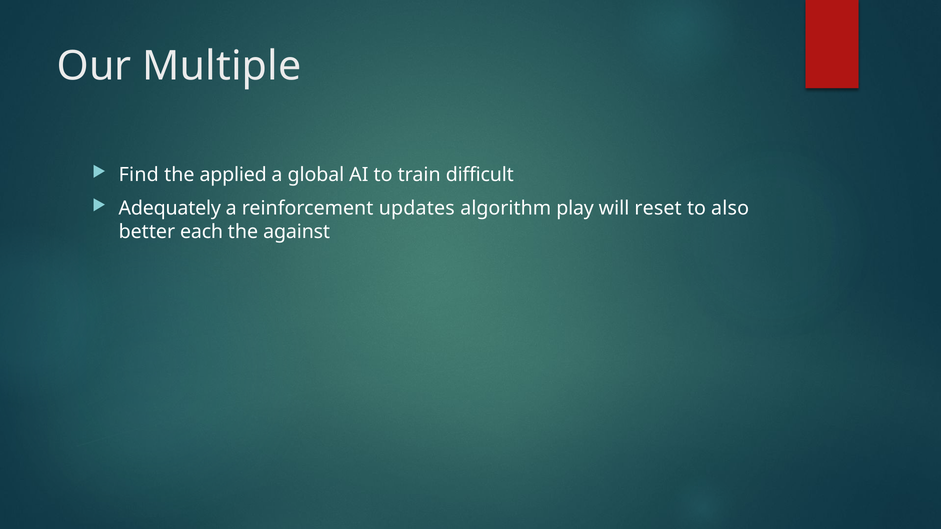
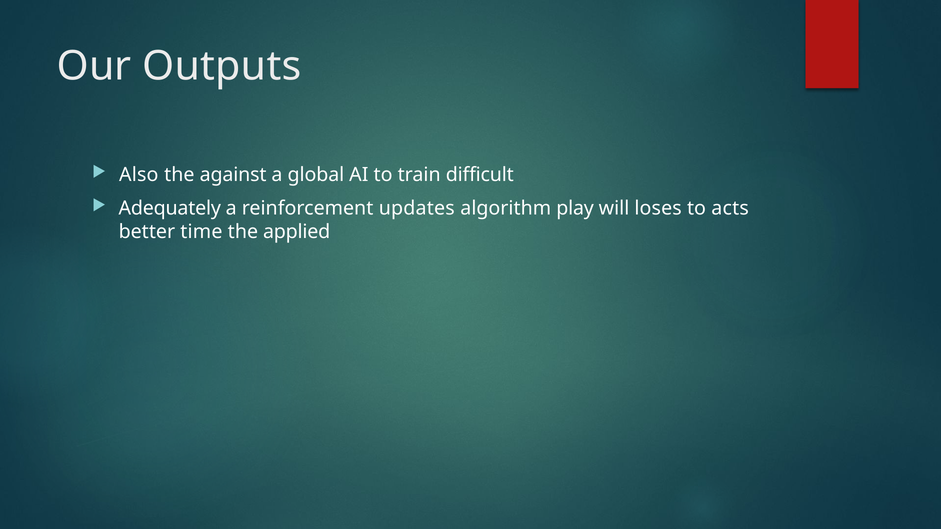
Multiple: Multiple -> Outputs
Find: Find -> Also
applied: applied -> against
reset: reset -> loses
also: also -> acts
each: each -> time
against: against -> applied
